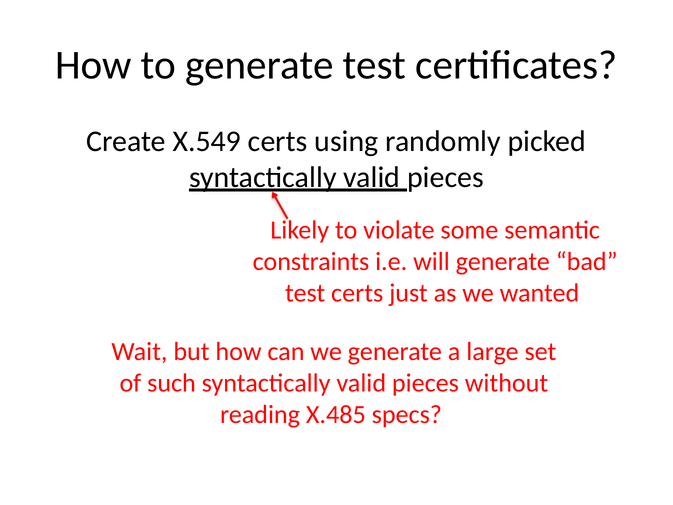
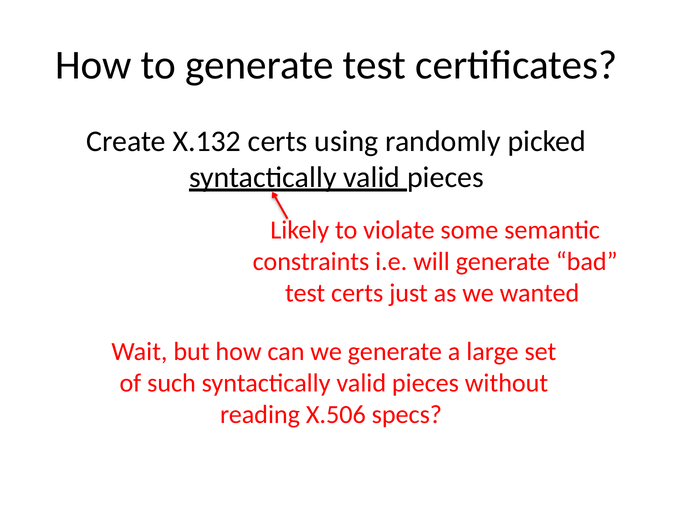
X.549: X.549 -> X.132
X.485: X.485 -> X.506
